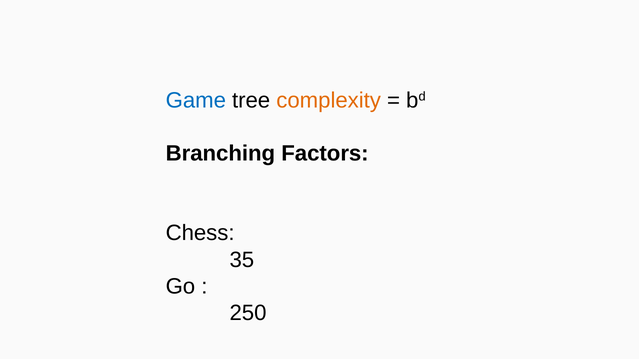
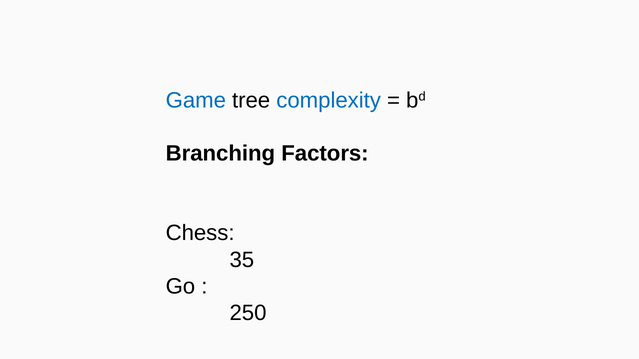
complexity colour: orange -> blue
